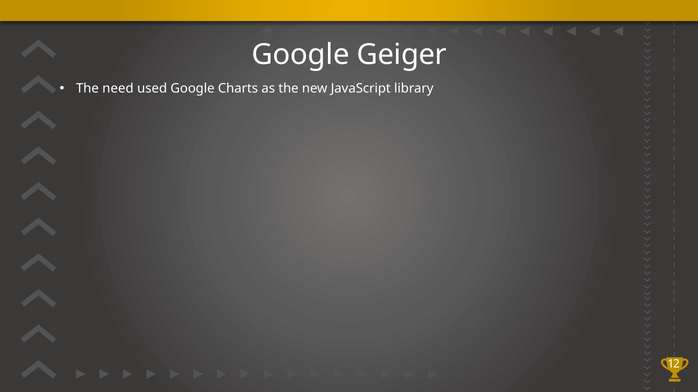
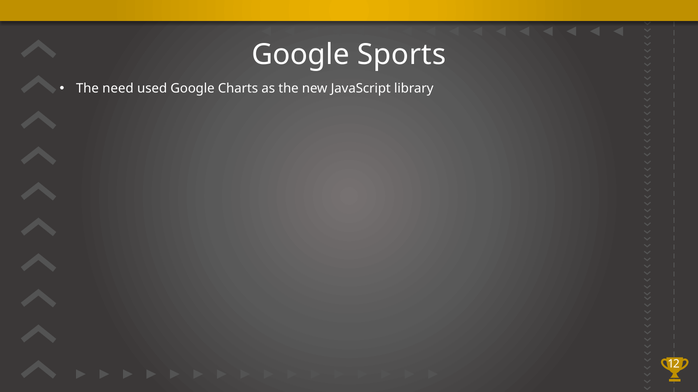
Geiger: Geiger -> Sports
